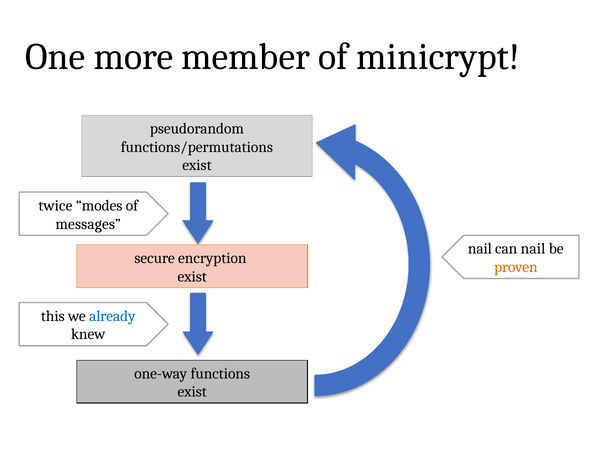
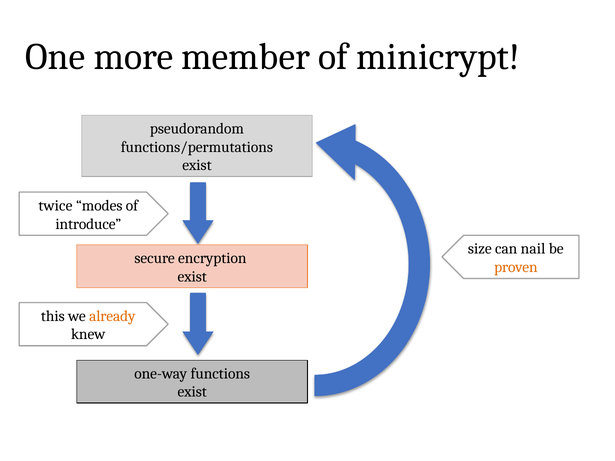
messages: messages -> introduce
nail at (480, 249): nail -> size
already colour: blue -> orange
